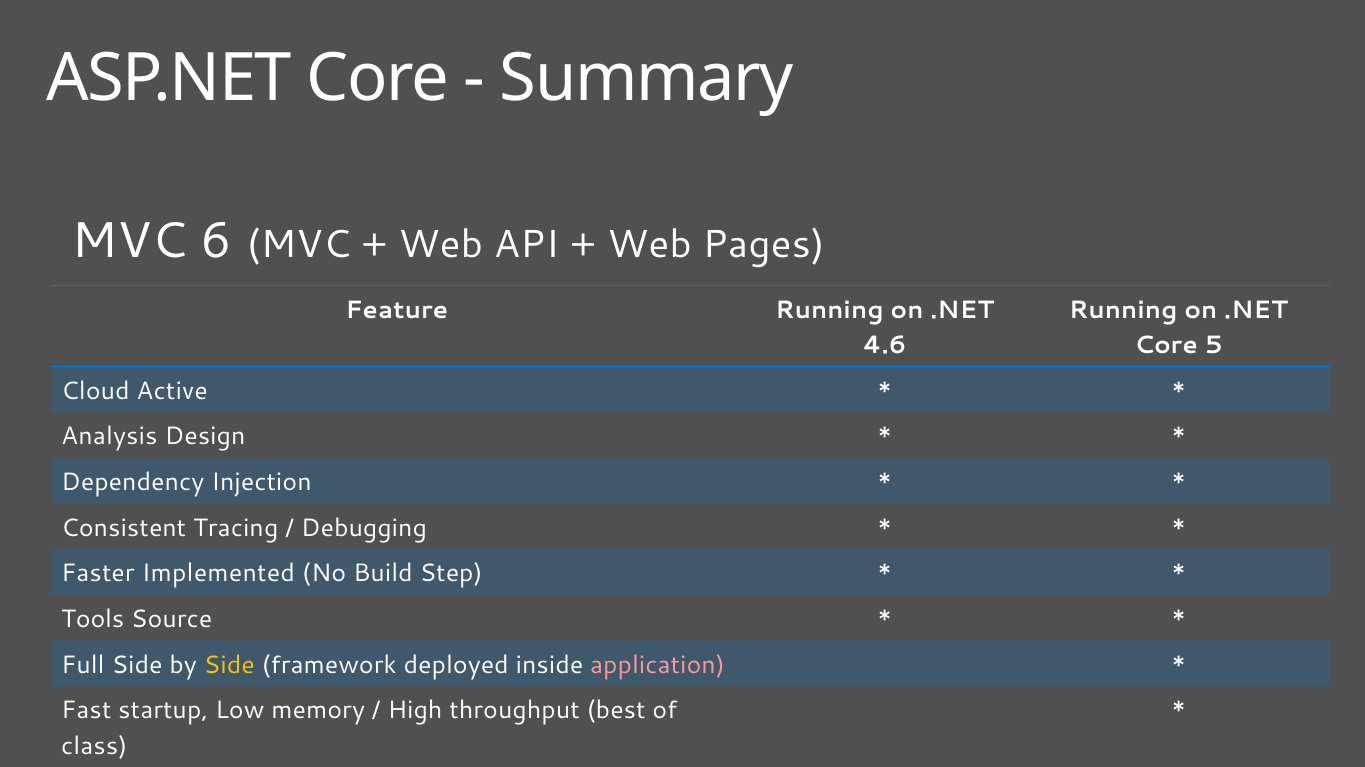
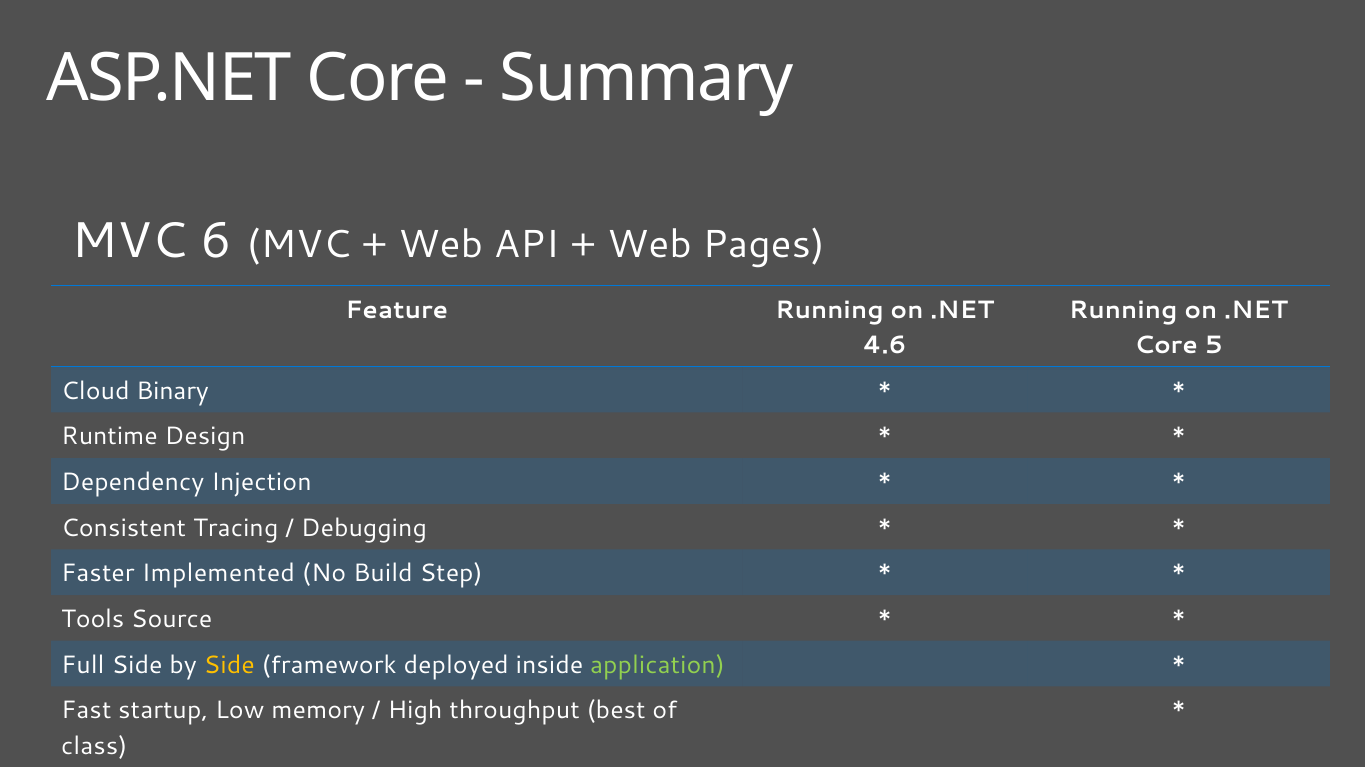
Active: Active -> Binary
Analysis: Analysis -> Runtime
application colour: pink -> light green
